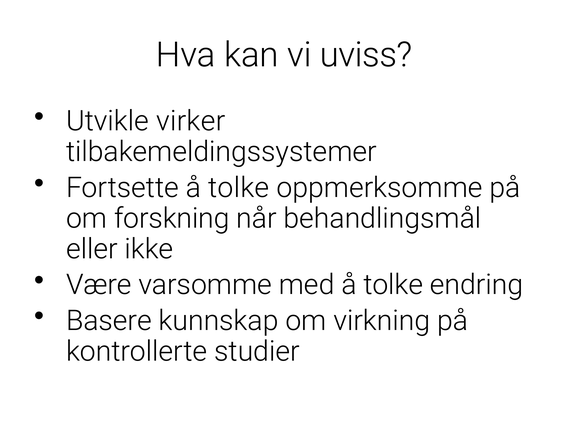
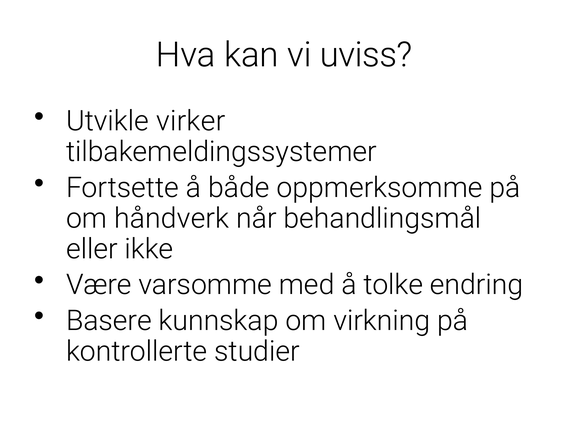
Fortsette å tolke: tolke -> både
forskning: forskning -> håndverk
